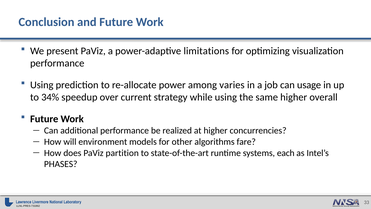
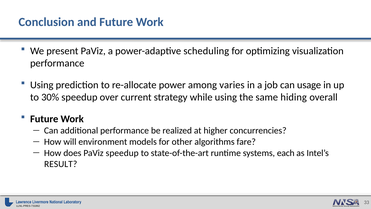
limitations: limitations -> scheduling
34%: 34% -> 30%
same higher: higher -> hiding
PaViz partition: partition -> speedup
PHASES: PHASES -> RESULT
